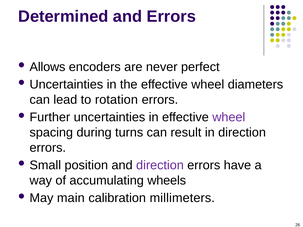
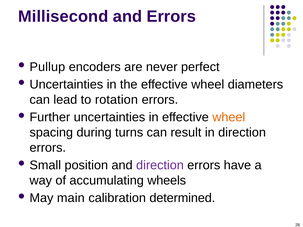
Determined: Determined -> Millisecond
Allows: Allows -> Pullup
wheel at (229, 117) colour: purple -> orange
millimeters: millimeters -> determined
